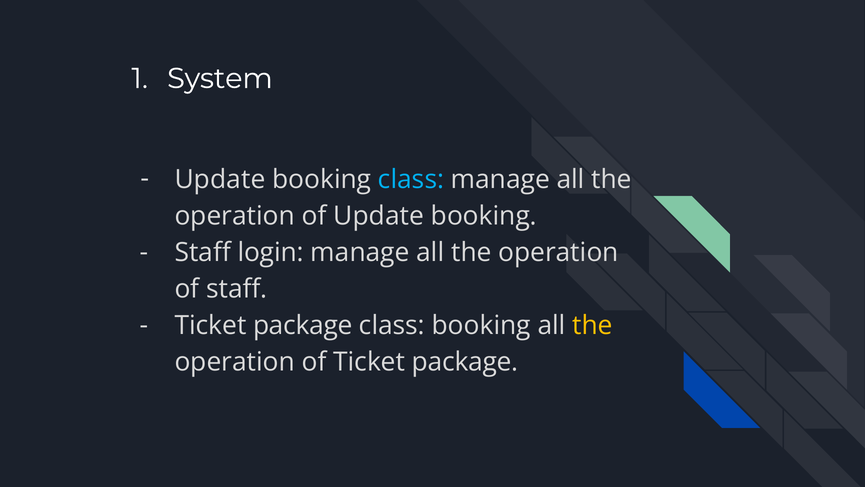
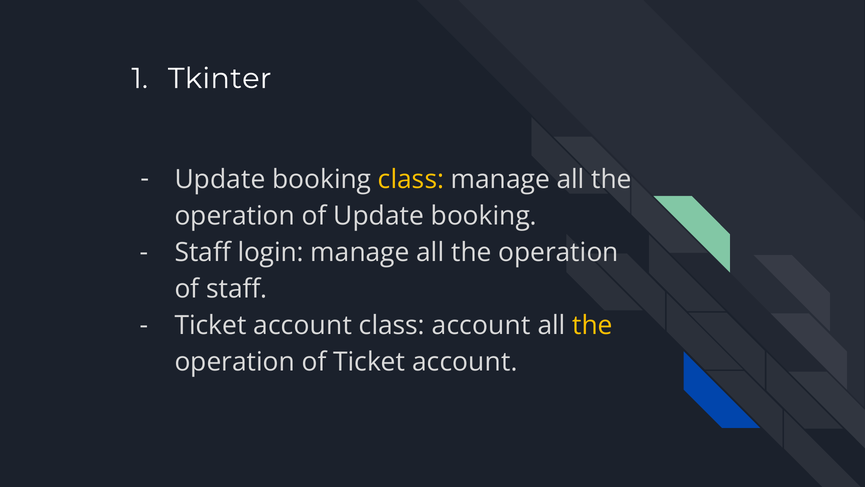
System: System -> Tkinter
class at (411, 179) colour: light blue -> yellow
package at (303, 325): package -> account
class booking: booking -> account
of Ticket package: package -> account
